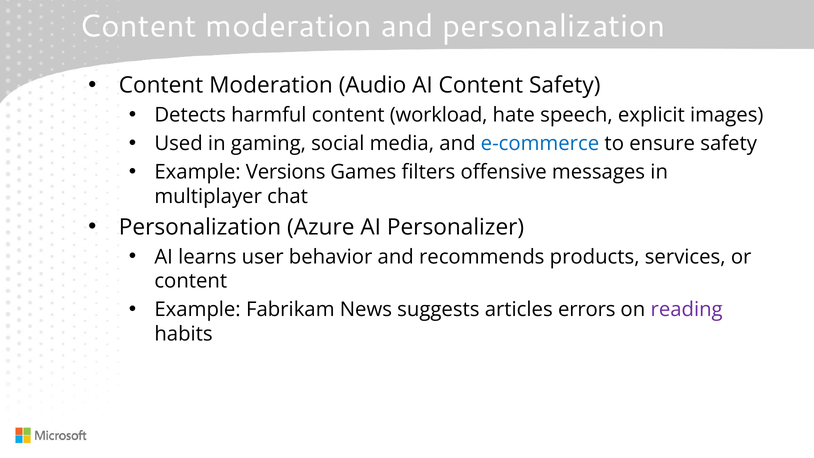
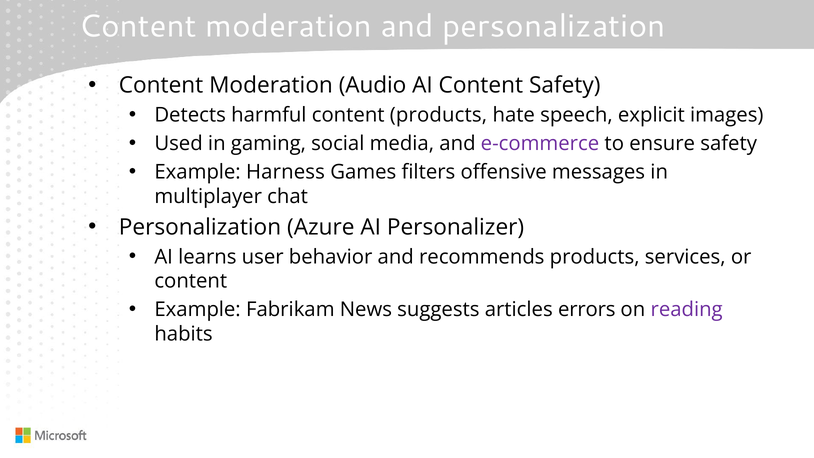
content workload: workload -> products
e-commerce colour: blue -> purple
Versions: Versions -> Harness
